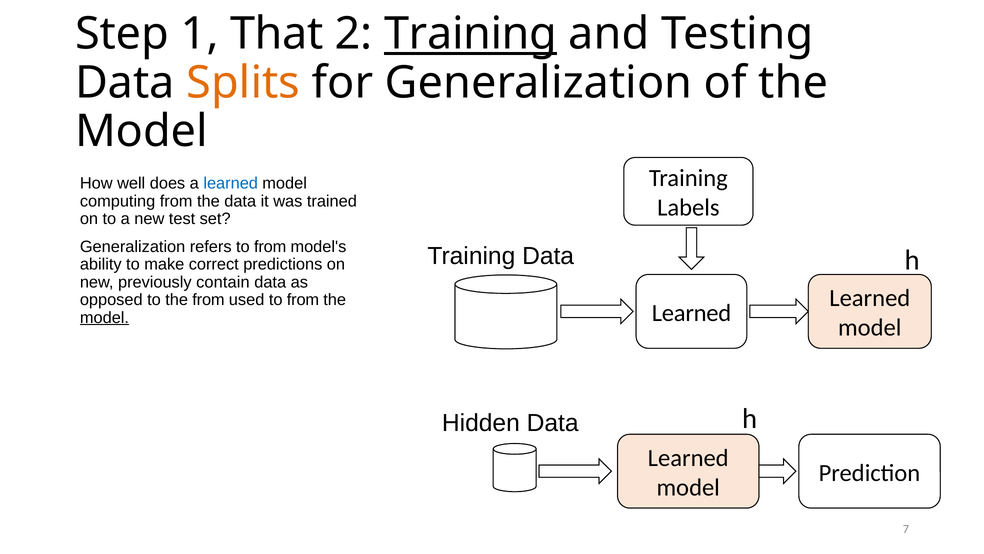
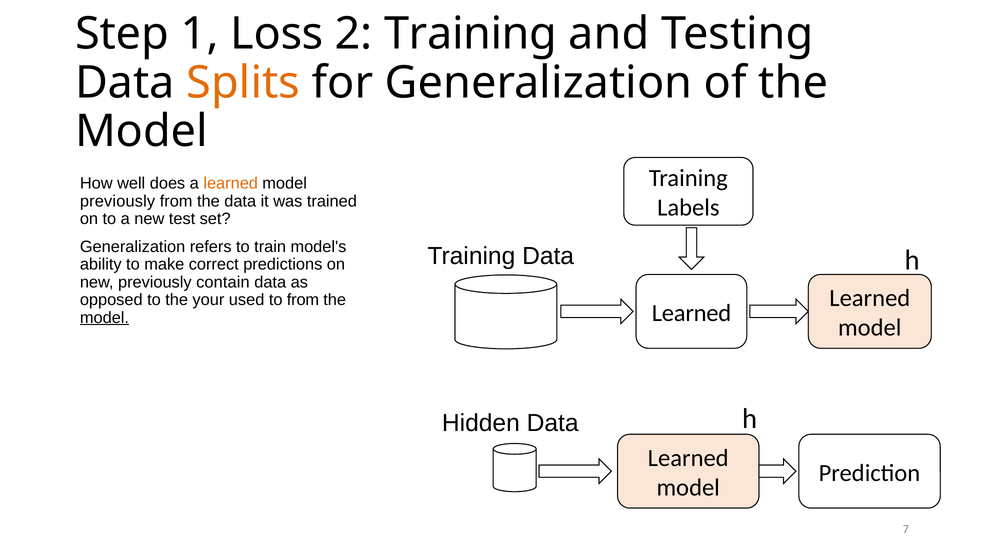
That: That -> Loss
Training at (471, 34) underline: present -> none
learned at (231, 183) colour: blue -> orange
computing at (118, 201): computing -> previously
refers to from: from -> train
the from: from -> your
